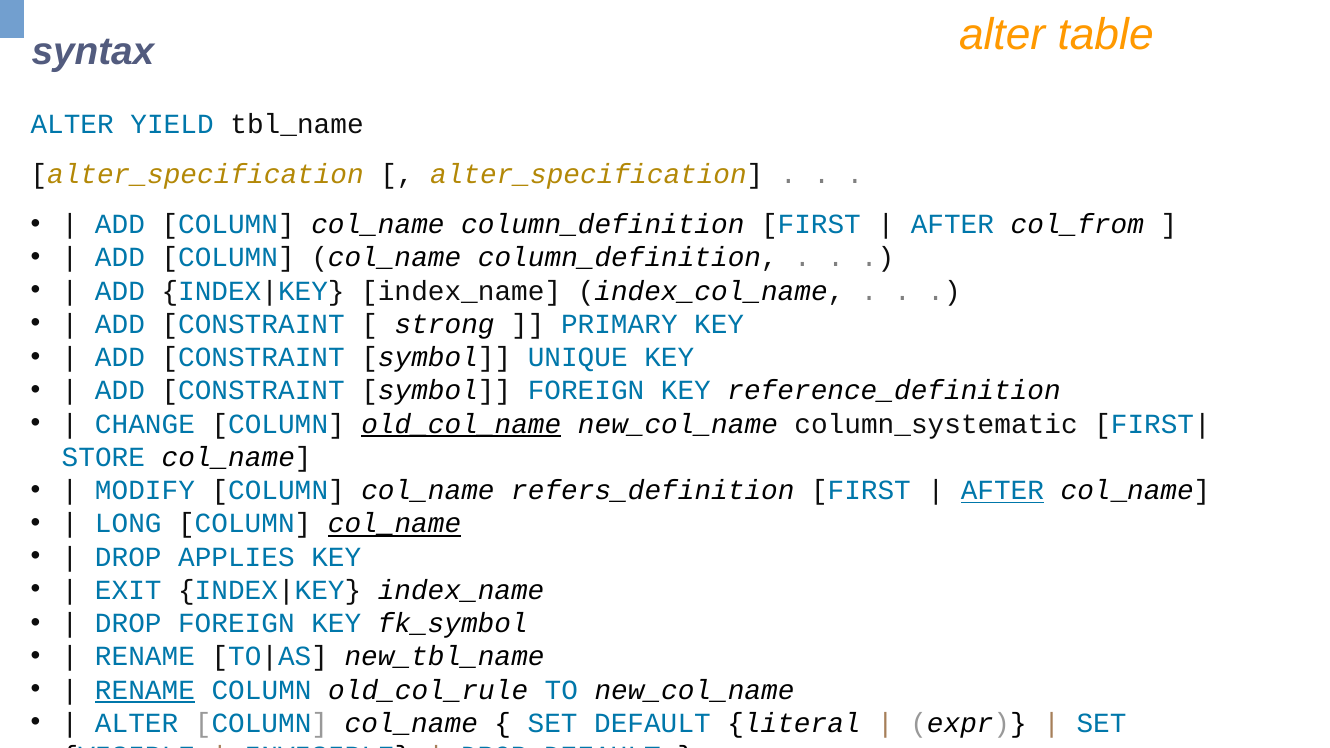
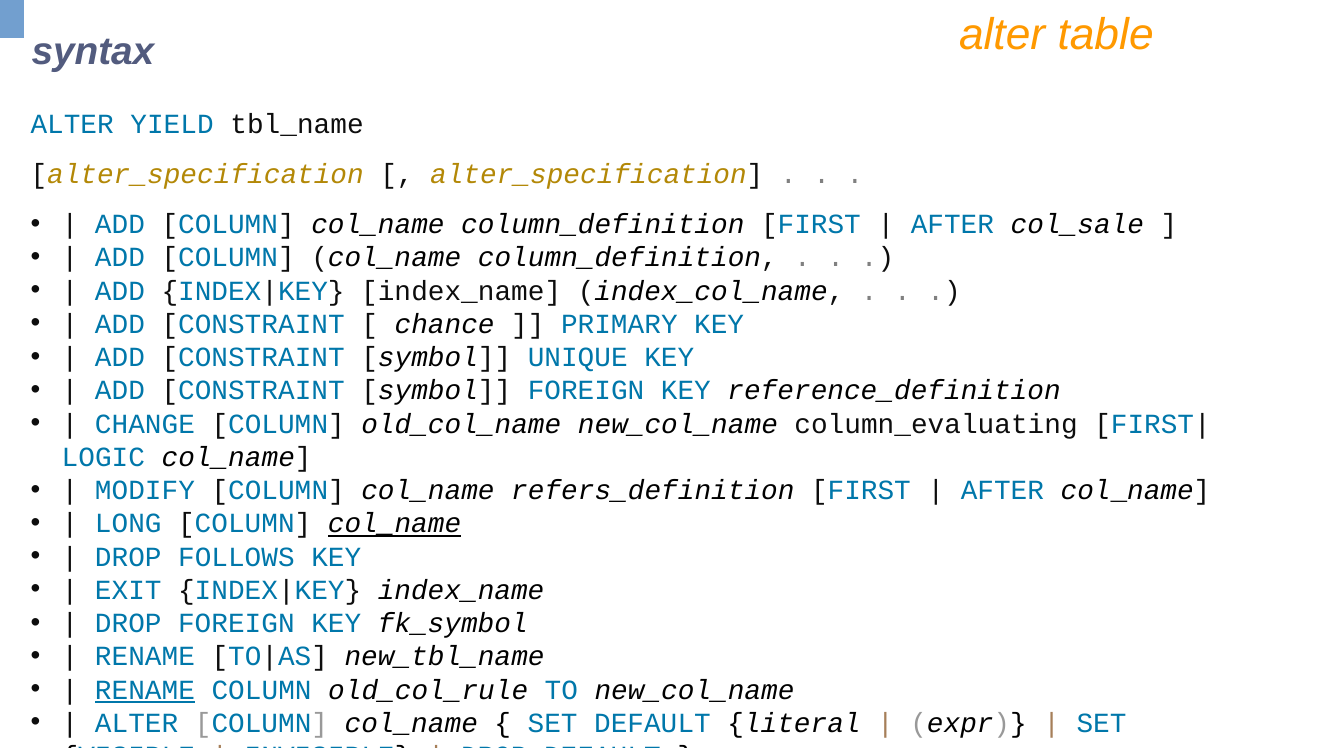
col_from: col_from -> col_sale
strong: strong -> chance
old_col_name underline: present -> none
column_systematic: column_systematic -> column_evaluating
STORE: STORE -> LOGIC
AFTER at (1002, 491) underline: present -> none
APPLIES: APPLIES -> FOLLOWS
